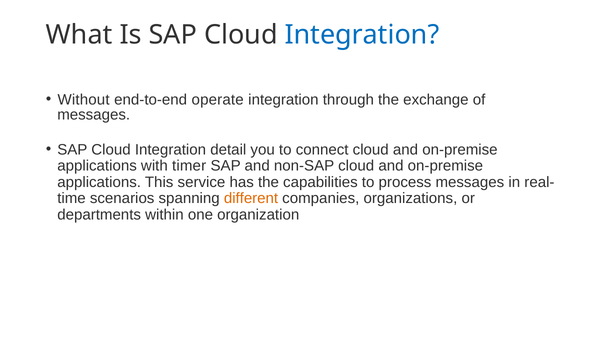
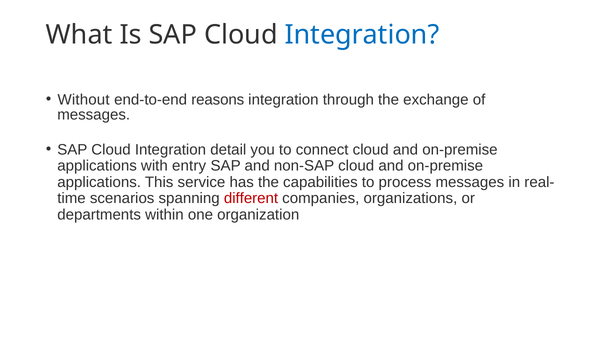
operate: operate -> reasons
timer: timer -> entry
different colour: orange -> red
